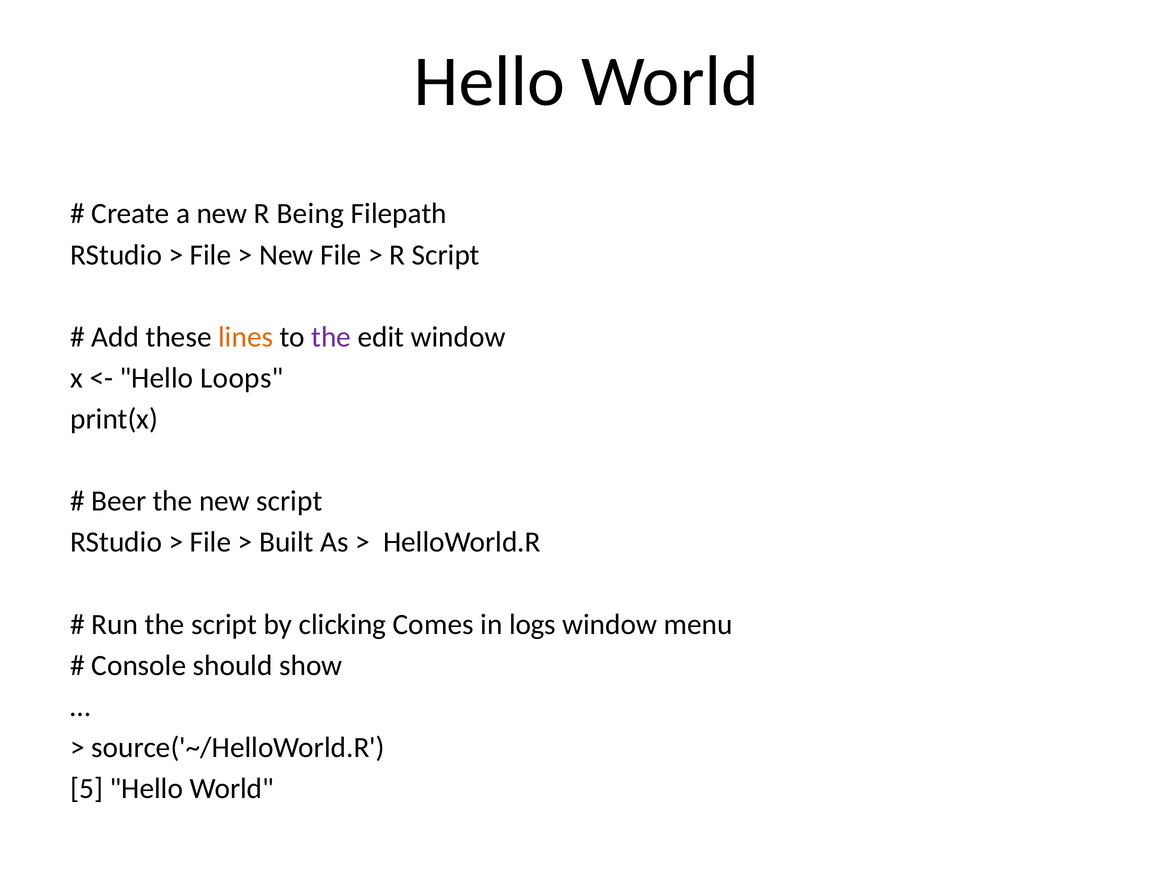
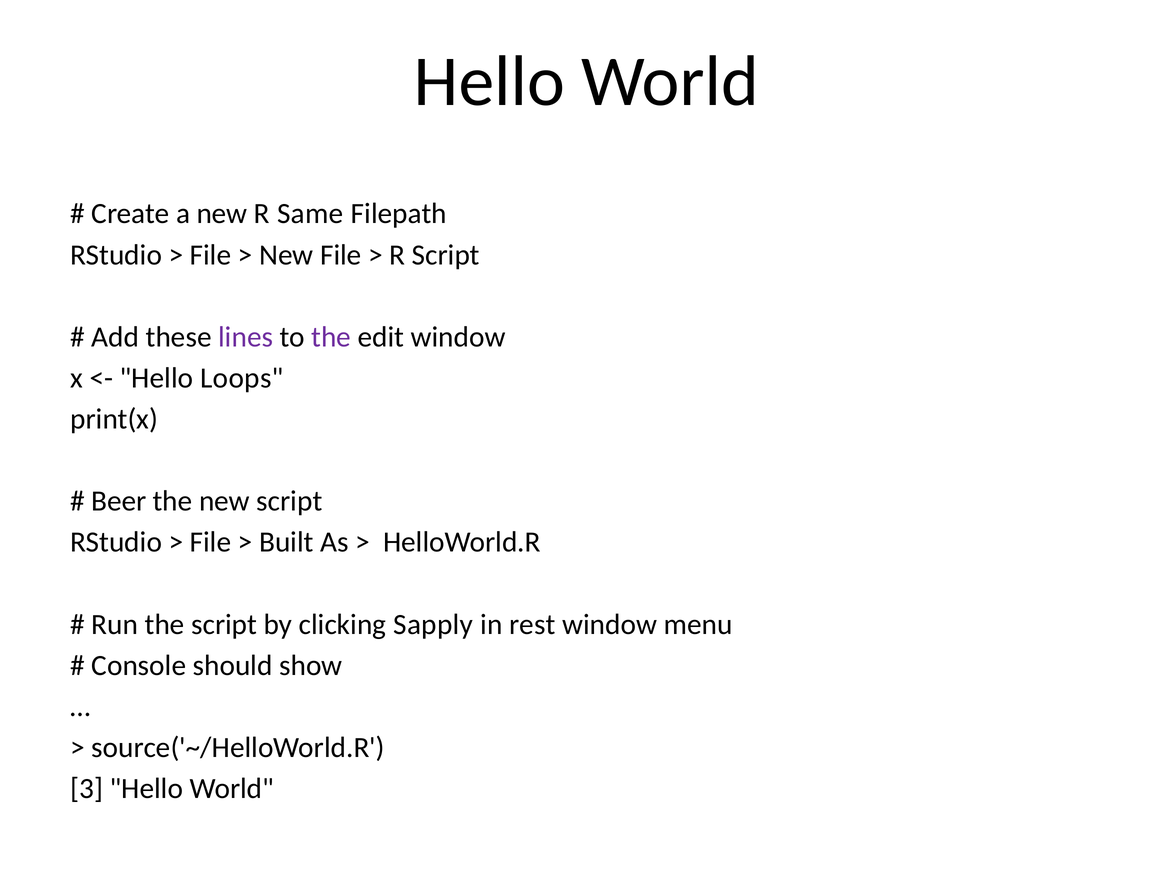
Being: Being -> Same
lines colour: orange -> purple
Comes: Comes -> Sapply
logs: logs -> rest
5: 5 -> 3
